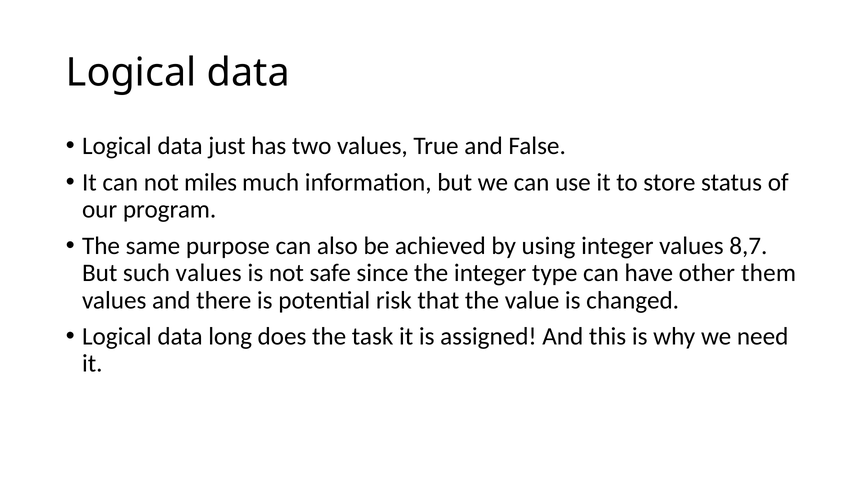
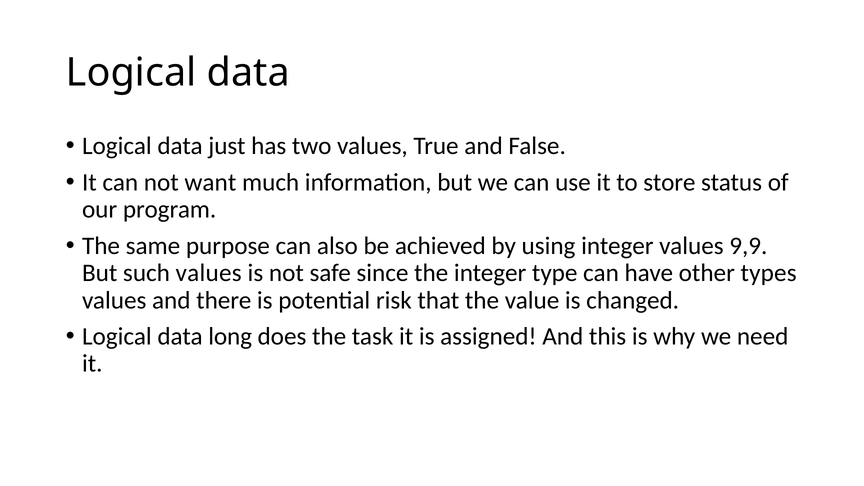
miles: miles -> want
8,7: 8,7 -> 9,9
them: them -> types
